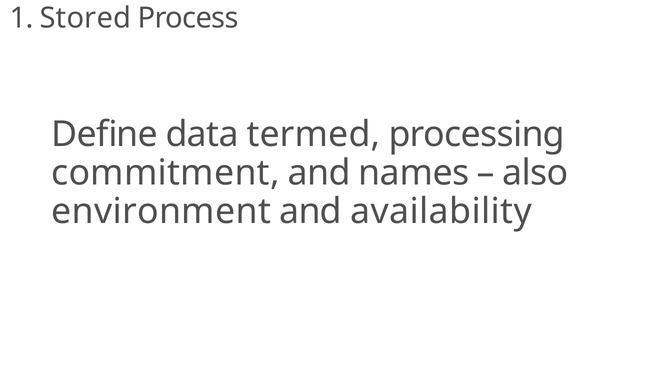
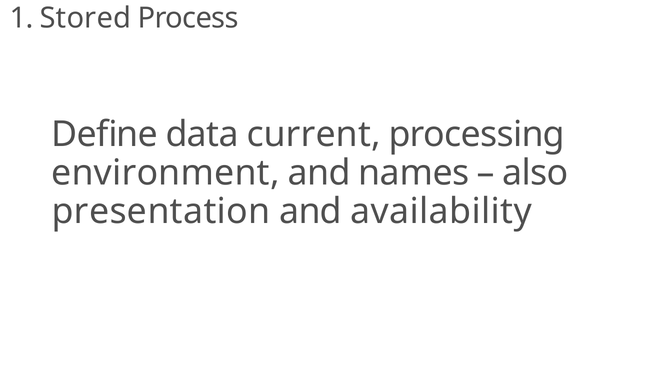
termed: termed -> current
commitment: commitment -> environment
environment: environment -> presentation
